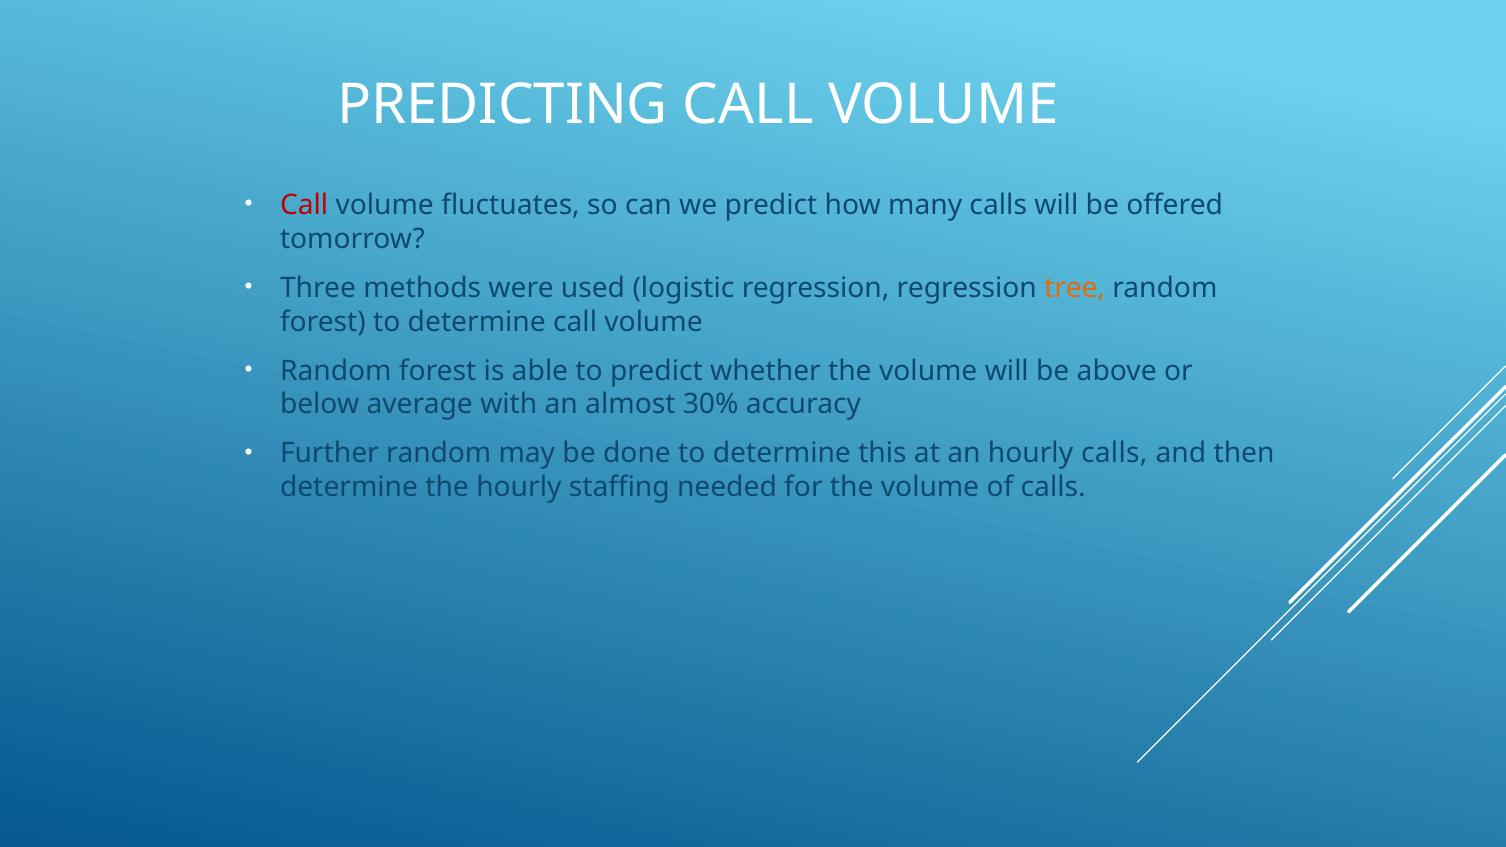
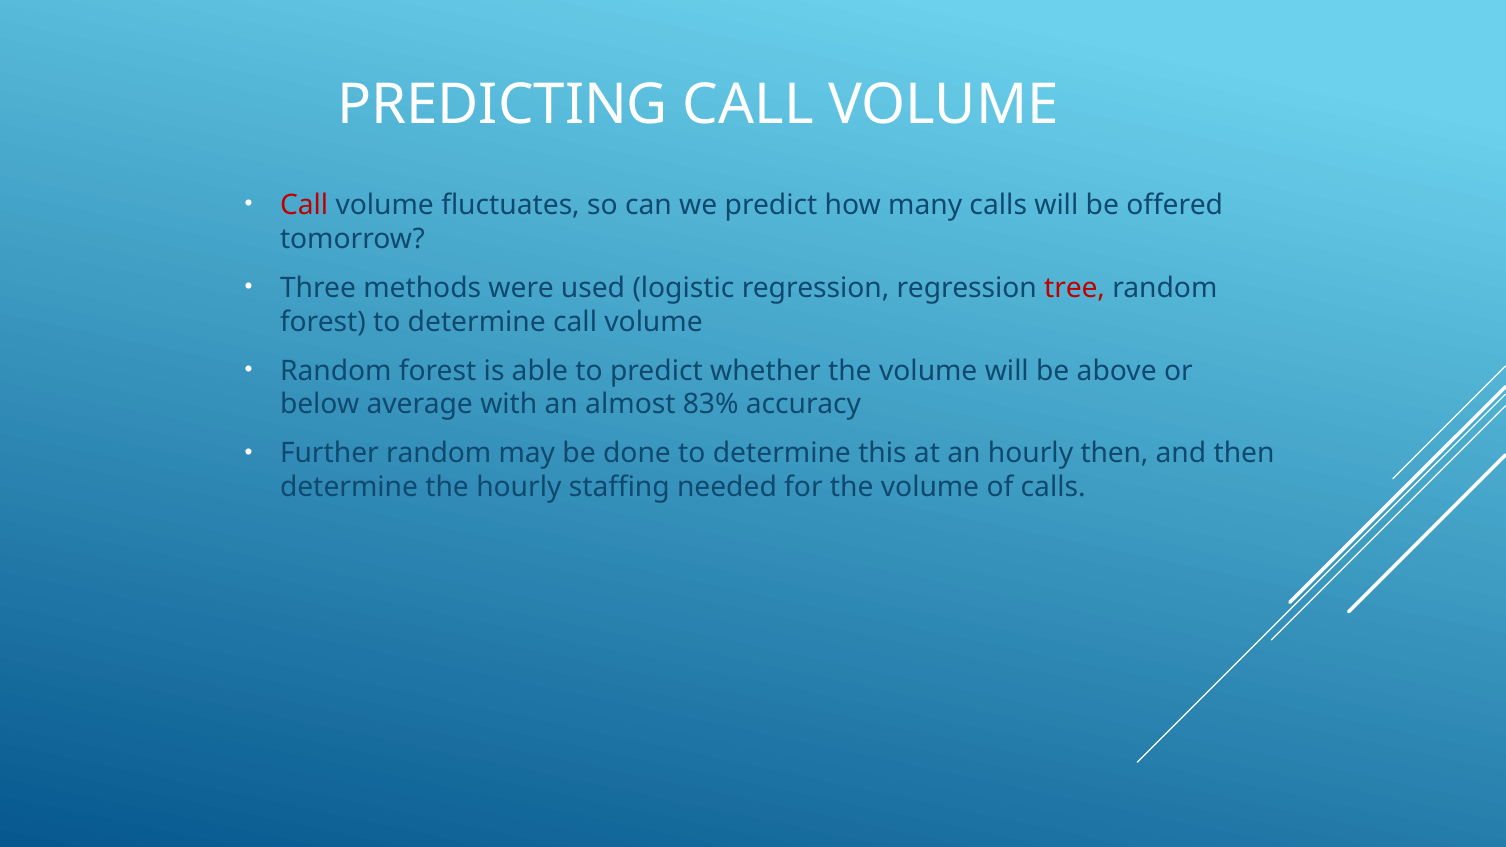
tree colour: orange -> red
30%: 30% -> 83%
hourly calls: calls -> then
